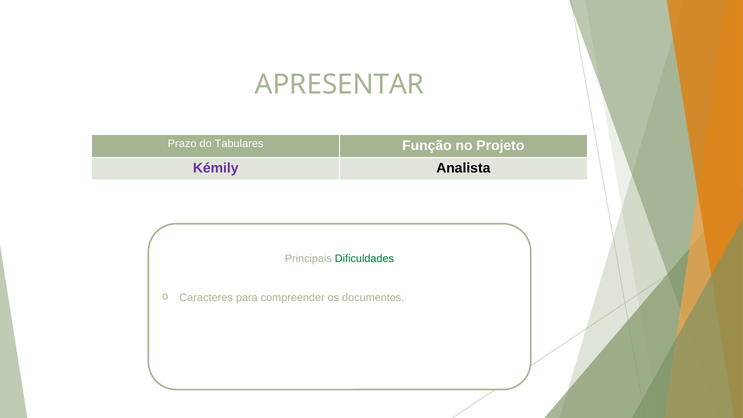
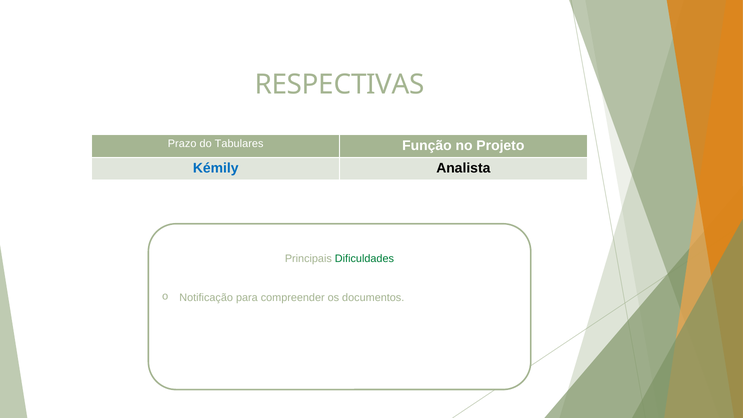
APRESENTAR: APRESENTAR -> RESPECTIVAS
Kémily colour: purple -> blue
Caracteres: Caracteres -> Notificação
